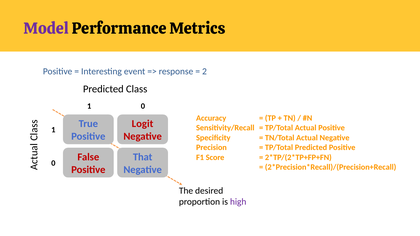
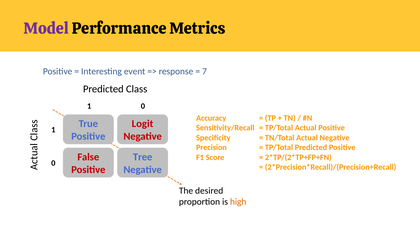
2: 2 -> 7
That: That -> Tree
high colour: purple -> orange
